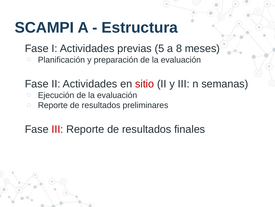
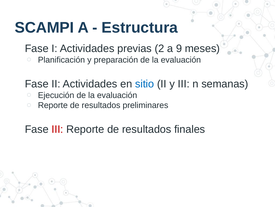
5: 5 -> 2
8: 8 -> 9
sitio colour: red -> blue
